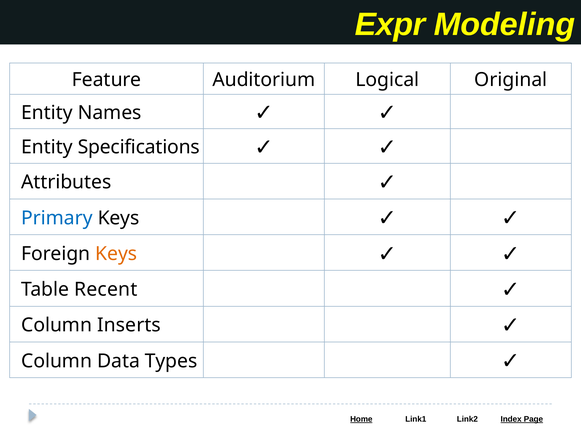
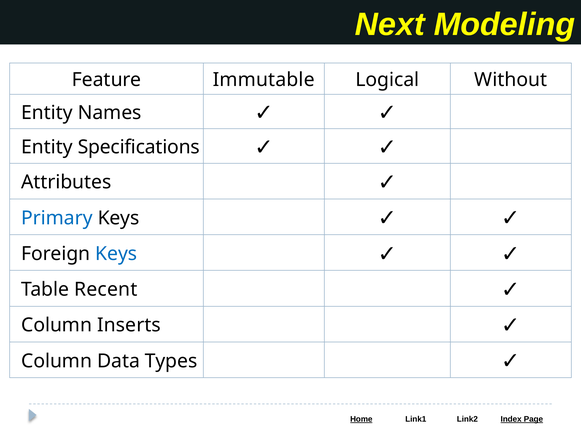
Expr: Expr -> Next
Auditorium: Auditorium -> Immutable
Original: Original -> Without
Keys at (116, 254) colour: orange -> blue
